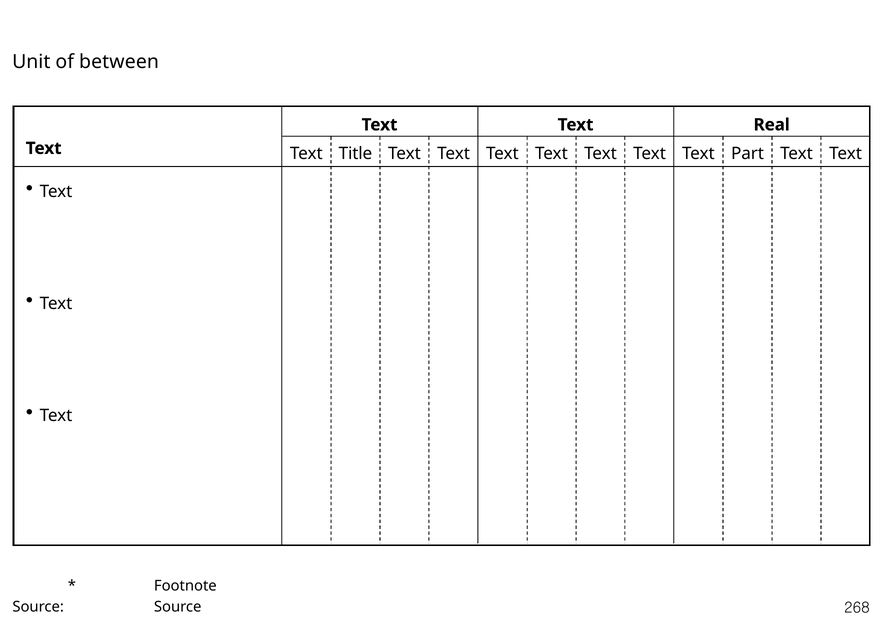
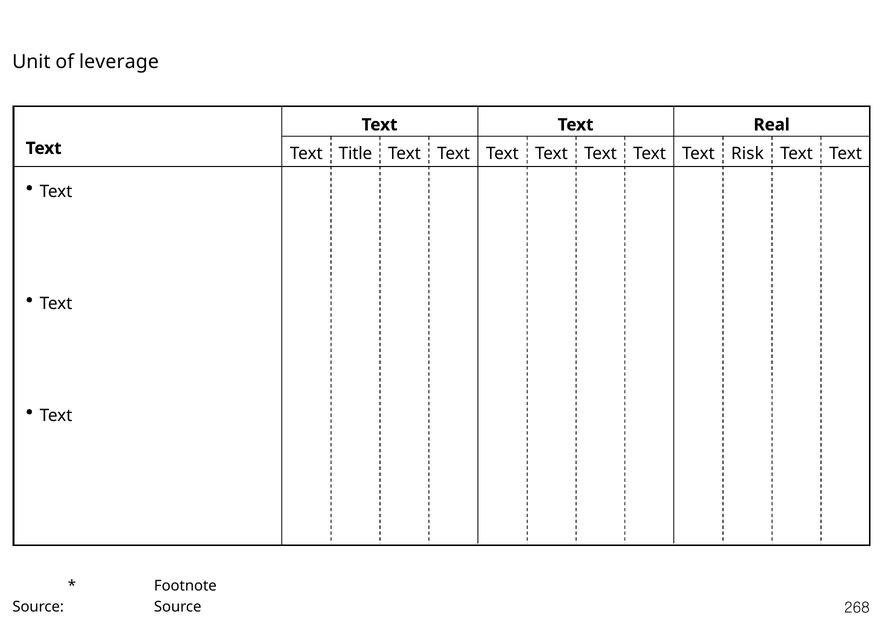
between: between -> leverage
Part: Part -> Risk
